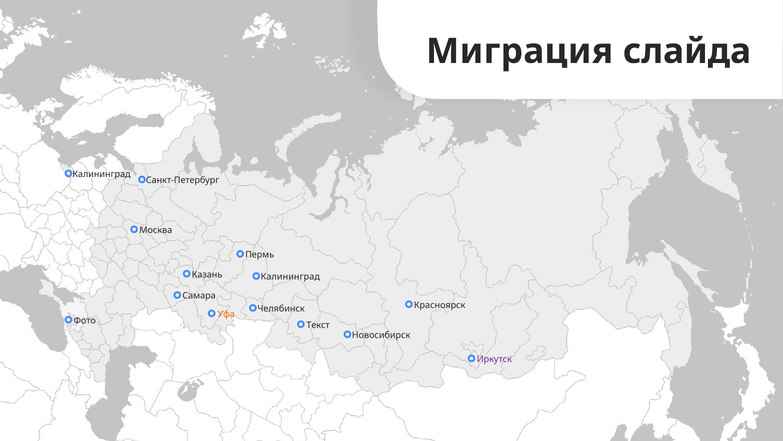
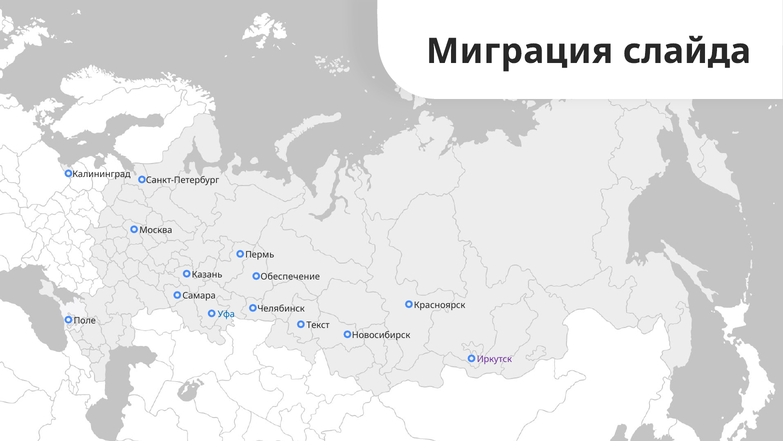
Калининград at (290, 277): Калининград -> Обеспечение
Уфа colour: orange -> blue
Фото: Фото -> Поле
